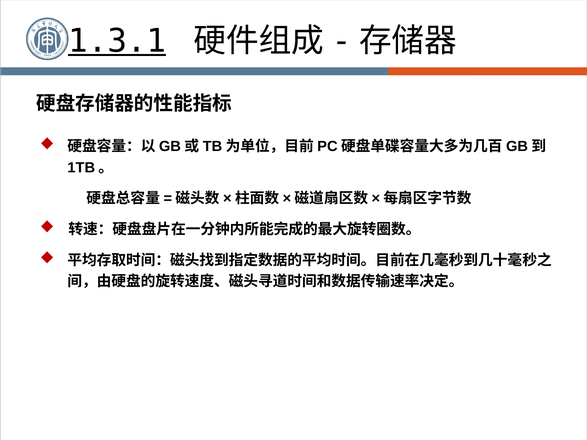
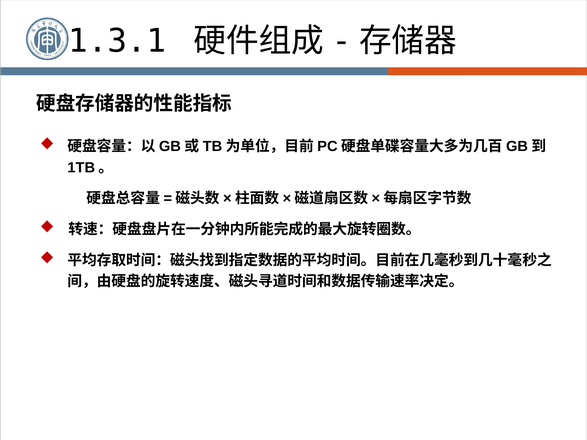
1.3.1 underline: present -> none
